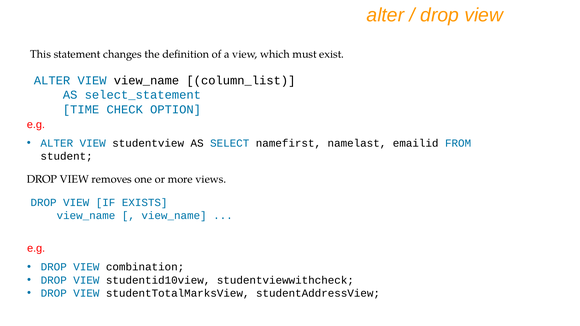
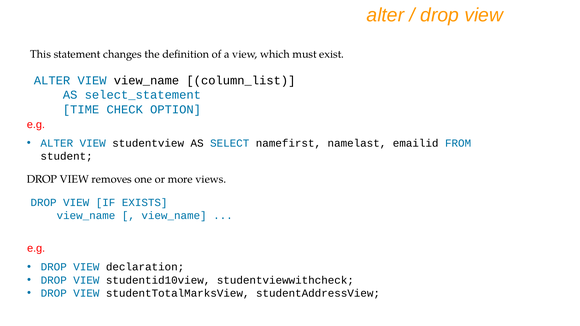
combination: combination -> declaration
